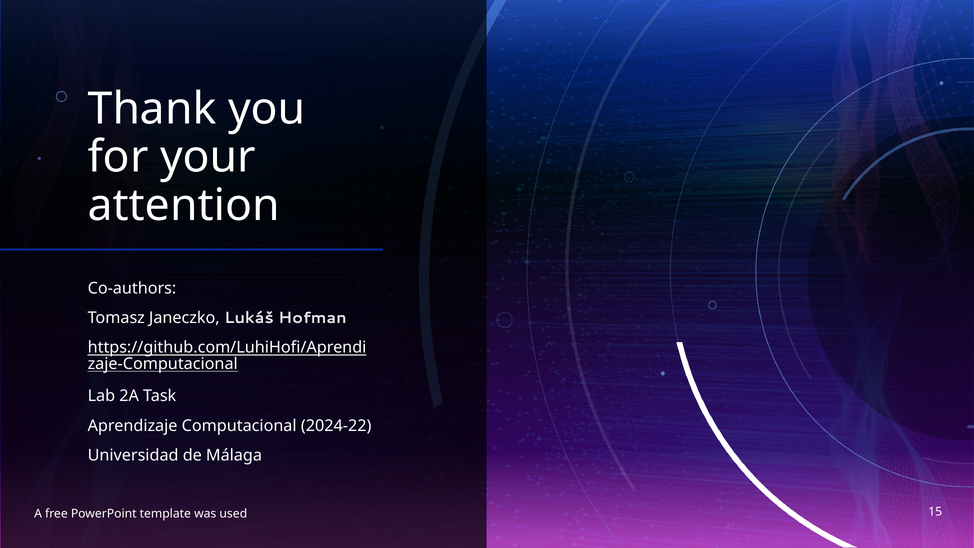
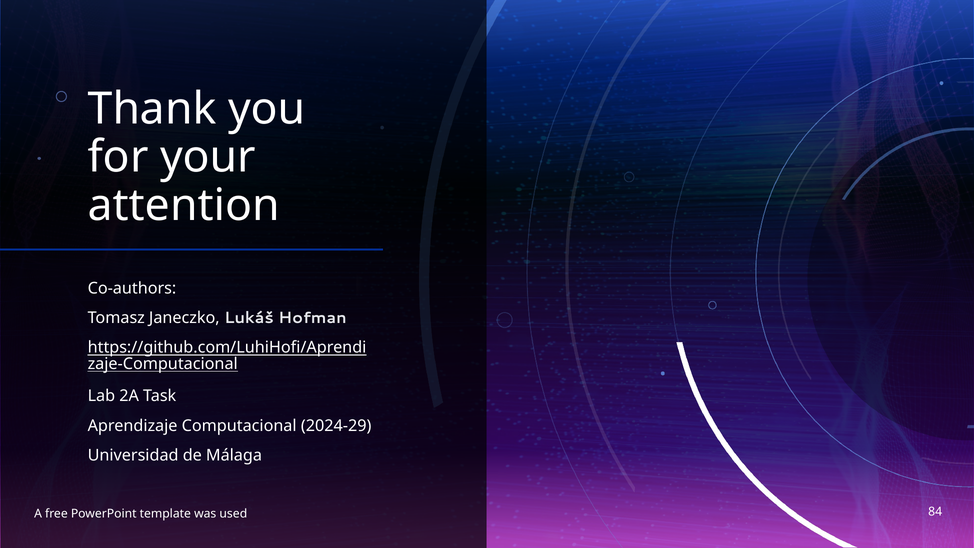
2024-22: 2024-22 -> 2024-29
15: 15 -> 84
